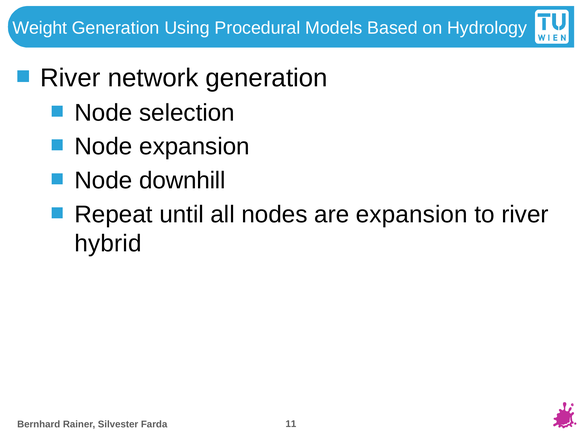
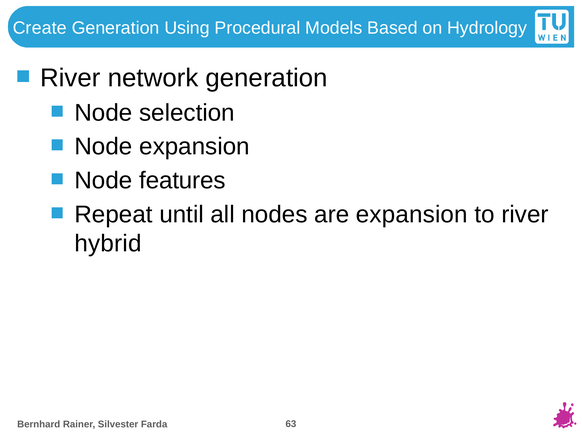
Weight: Weight -> Create
downhill: downhill -> features
11: 11 -> 63
